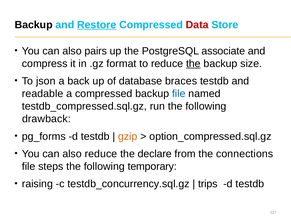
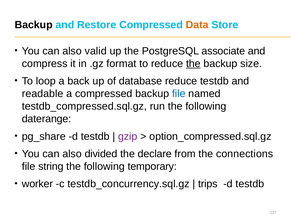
Restore underline: present -> none
Data colour: red -> orange
pairs: pairs -> valid
json: json -> loop
database braces: braces -> reduce
drawback: drawback -> daterange
pg_forms: pg_forms -> pg_share
gzip colour: orange -> purple
also reduce: reduce -> divided
steps: steps -> string
raising: raising -> worker
